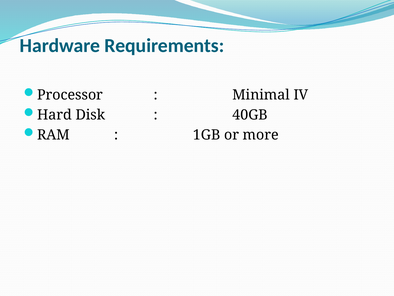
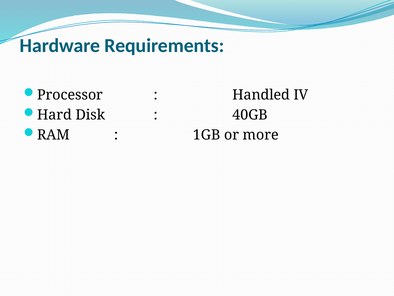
Minimal: Minimal -> Handled
